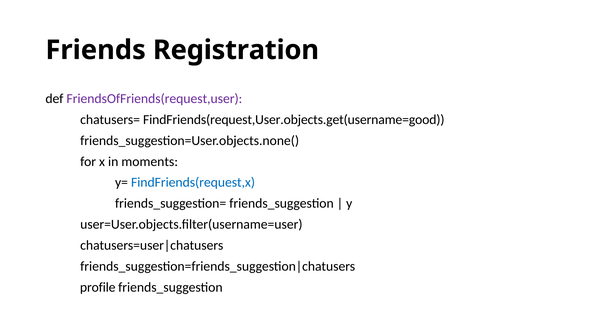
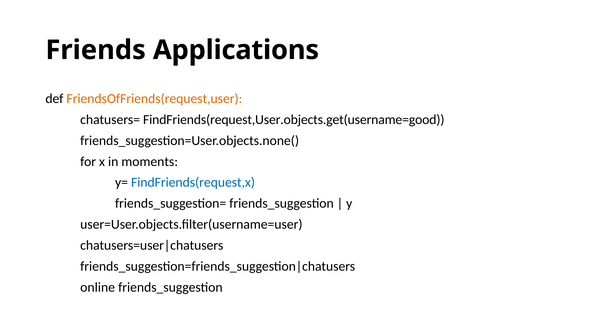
Registration: Registration -> Applications
FriendsOfFriends(request,user colour: purple -> orange
profile: profile -> online
